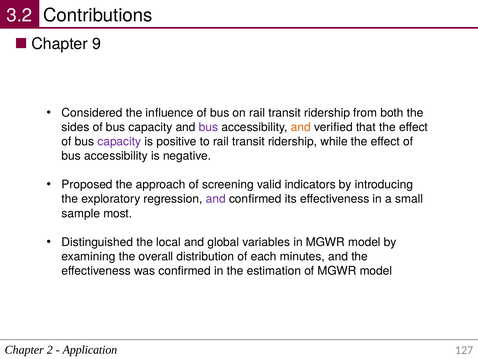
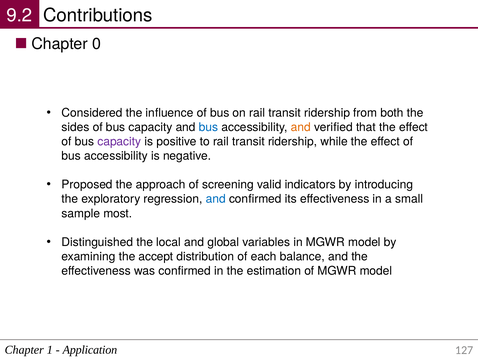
3.2: 3.2 -> 9.2
9: 9 -> 0
bus at (208, 127) colour: purple -> blue
and at (216, 199) colour: purple -> blue
overall: overall -> accept
minutes: minutes -> balance
2: 2 -> 1
